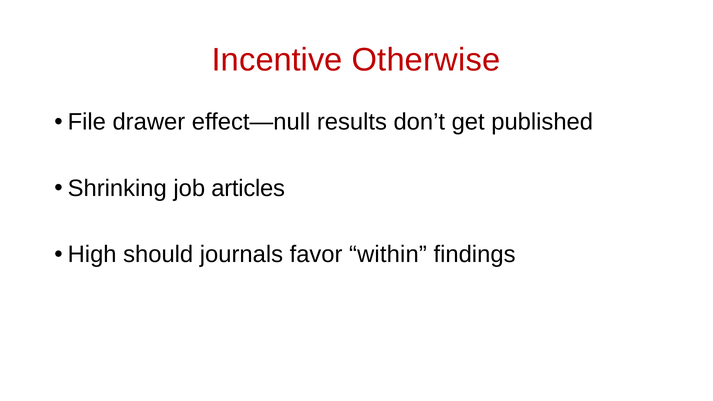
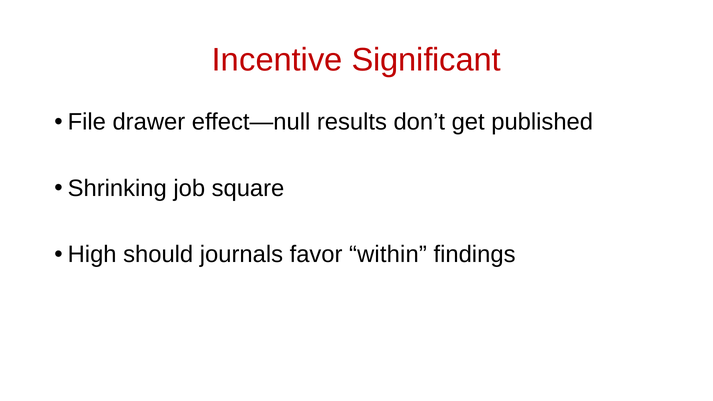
Otherwise: Otherwise -> Significant
articles: articles -> square
